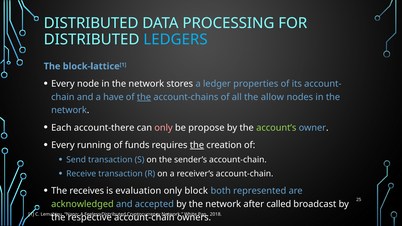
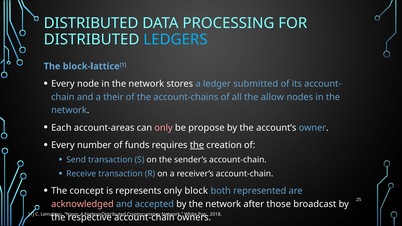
properties: properties -> submitted
have: have -> their
the at (144, 97) underline: present -> none
account-there: account-there -> account-areas
account’s colour: light green -> white
running: running -> number
receives: receives -> concept
evaluation: evaluation -> represents
acknowledged colour: light green -> pink
called: called -> those
